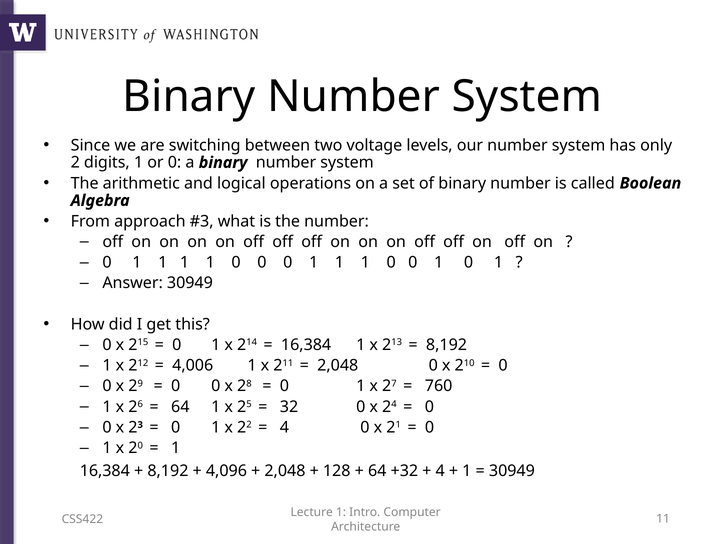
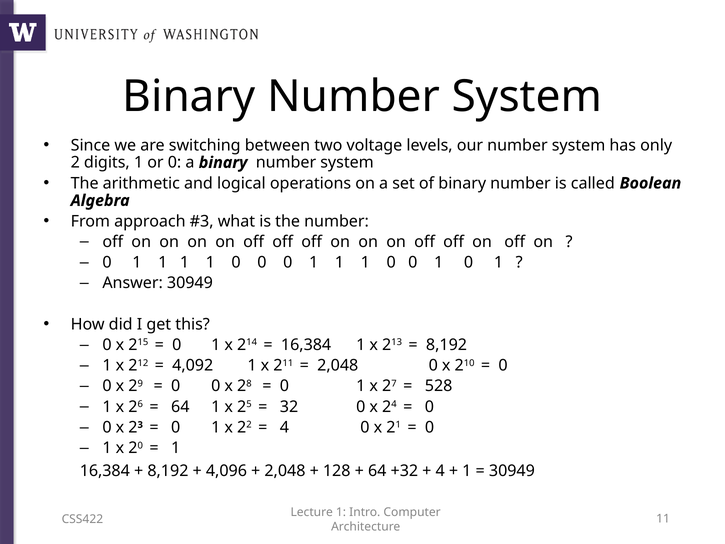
4,006: 4,006 -> 4,092
760: 760 -> 528
